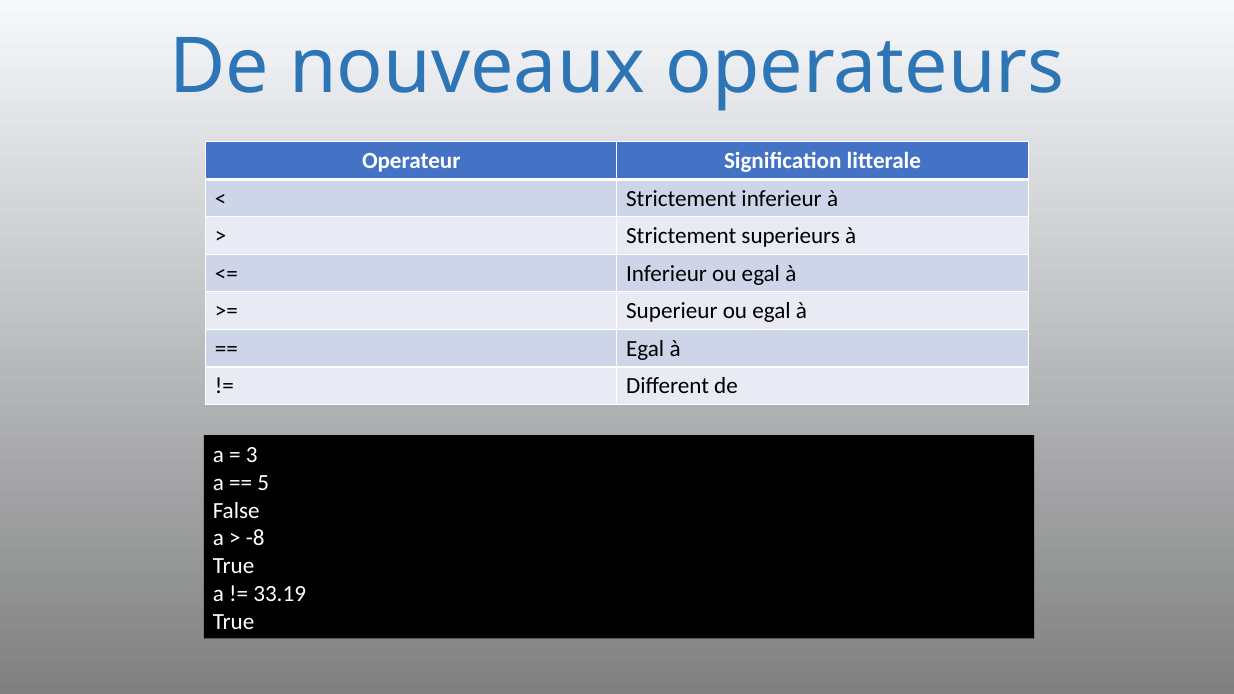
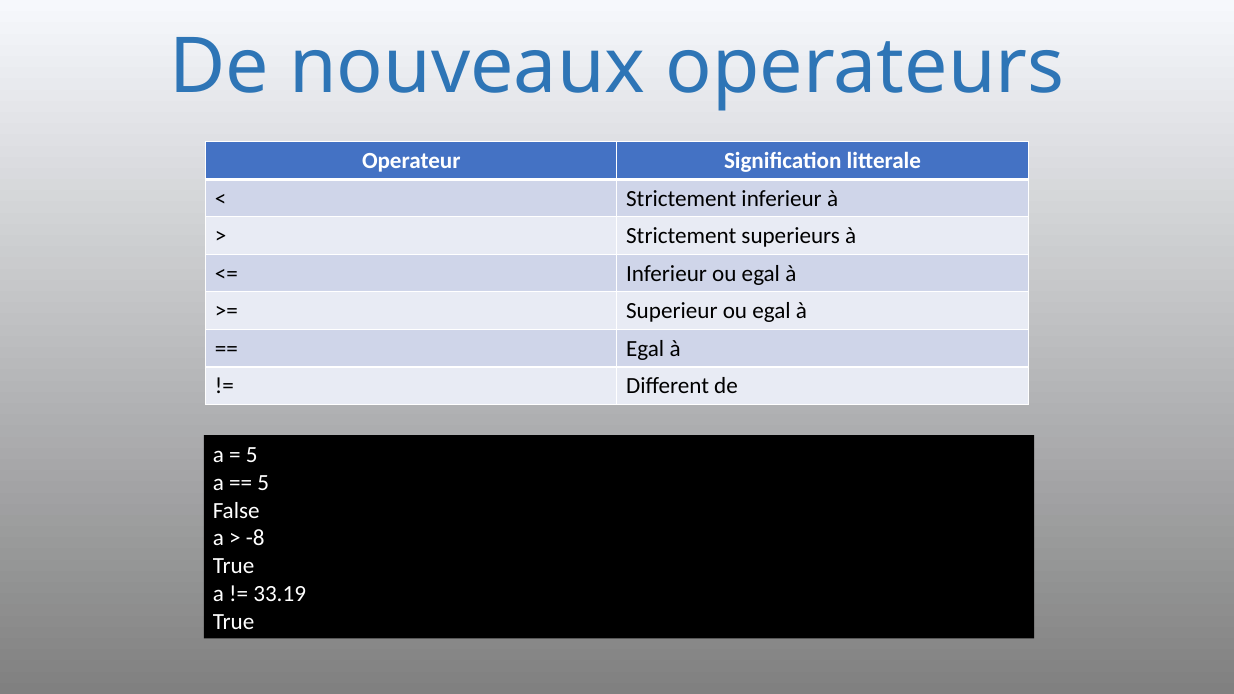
3 at (252, 455): 3 -> 5
